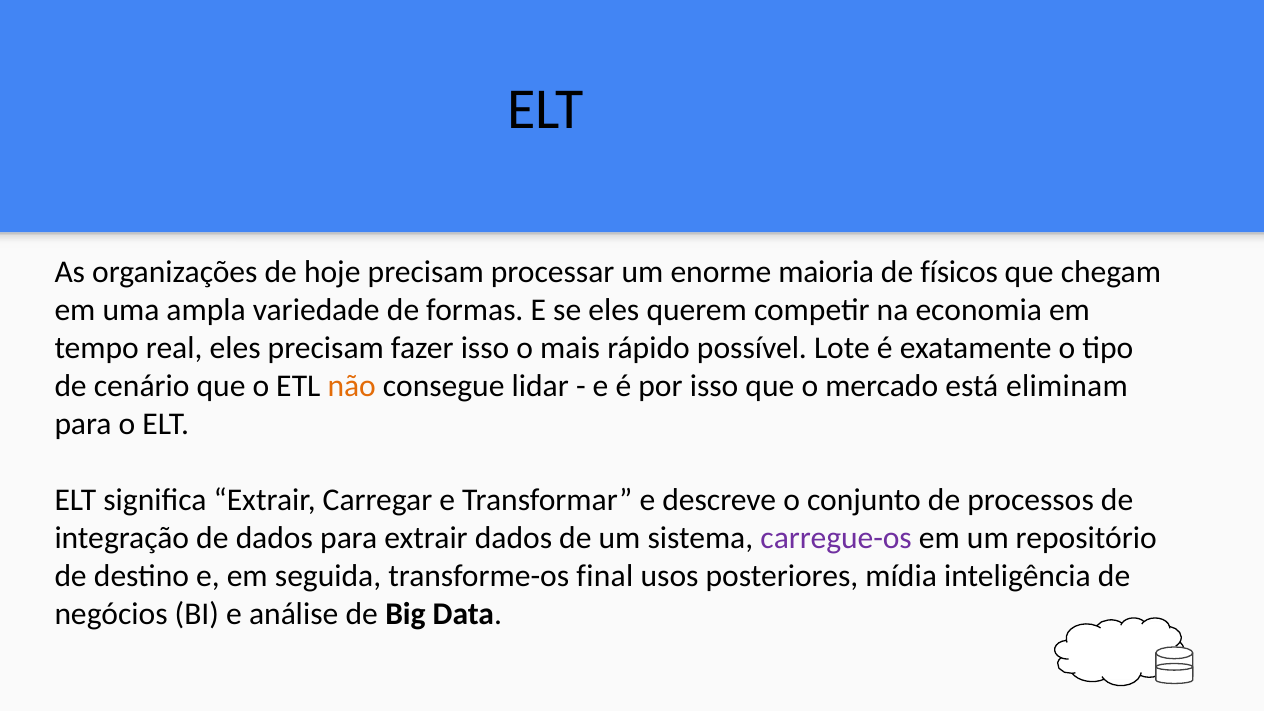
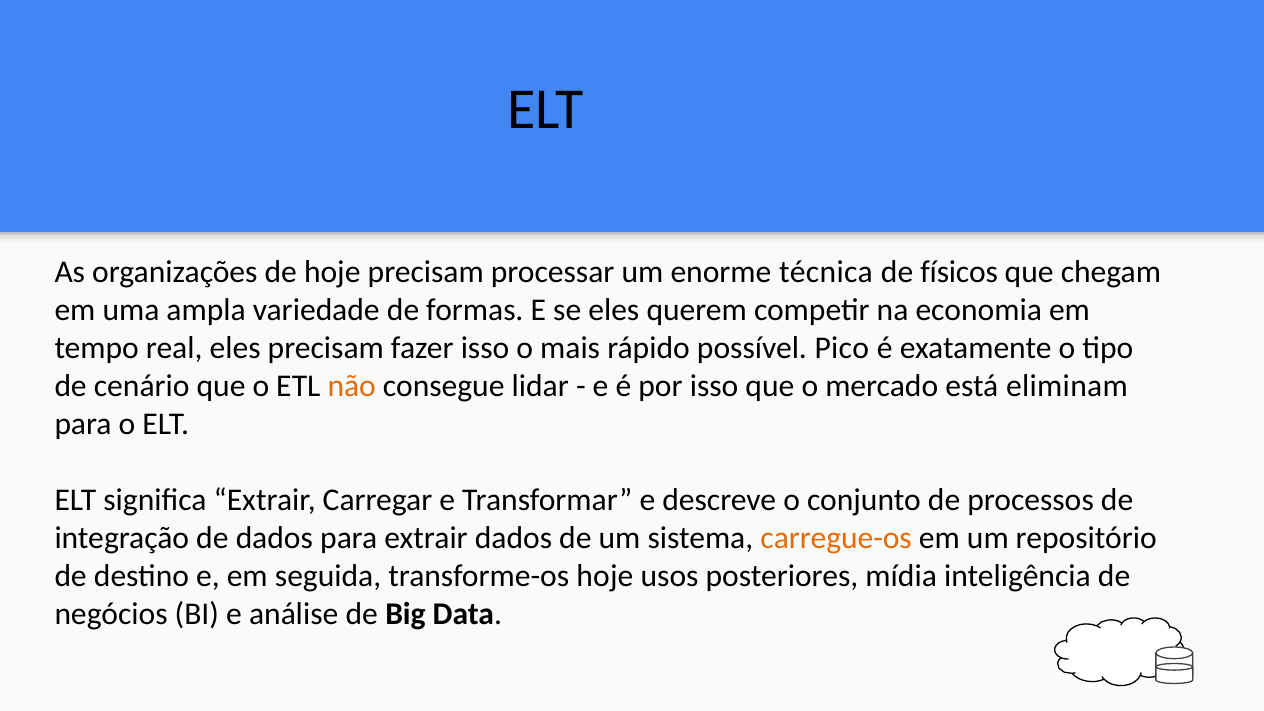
maioria: maioria -> técnica
Lote: Lote -> Pico
carregue-os colour: purple -> orange
transforme-os final: final -> hoje
